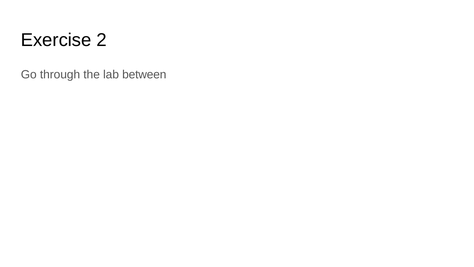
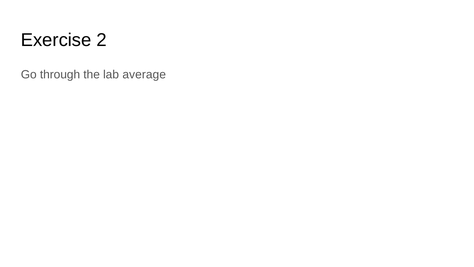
between: between -> average
